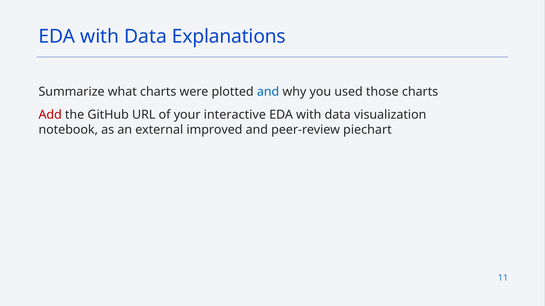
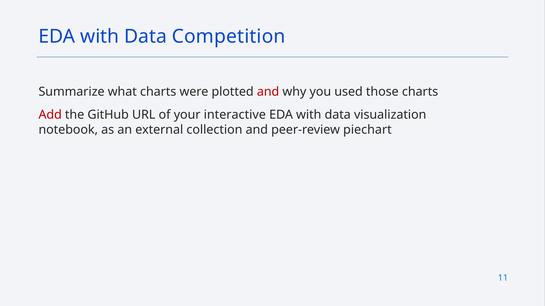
Explanations: Explanations -> Competition
and at (268, 92) colour: blue -> red
improved: improved -> collection
